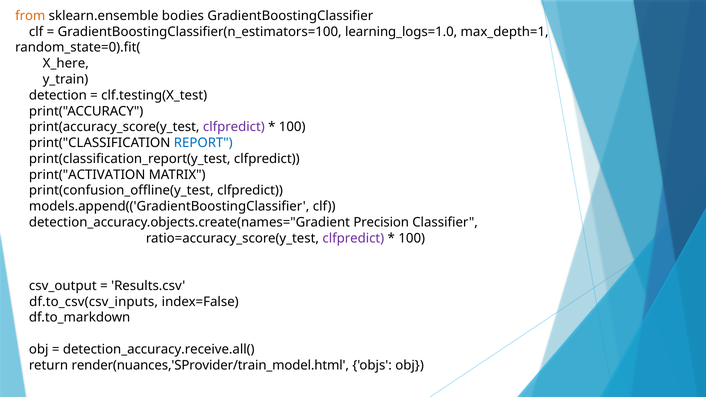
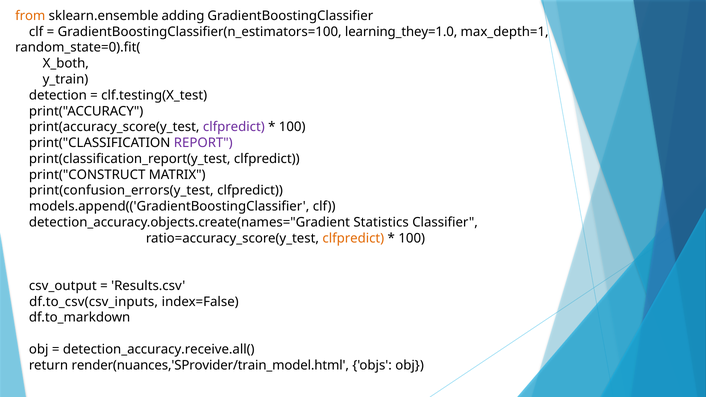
bodies: bodies -> adding
learning_logs=1.0: learning_logs=1.0 -> learning_they=1.0
X_here: X_here -> X_both
REPORT colour: blue -> purple
print("ACTIVATION: print("ACTIVATION -> print("CONSTRUCT
print(confusion_offline(y_test: print(confusion_offline(y_test -> print(confusion_errors(y_test
Precision: Precision -> Statistics
clfpredict at (353, 238) colour: purple -> orange
